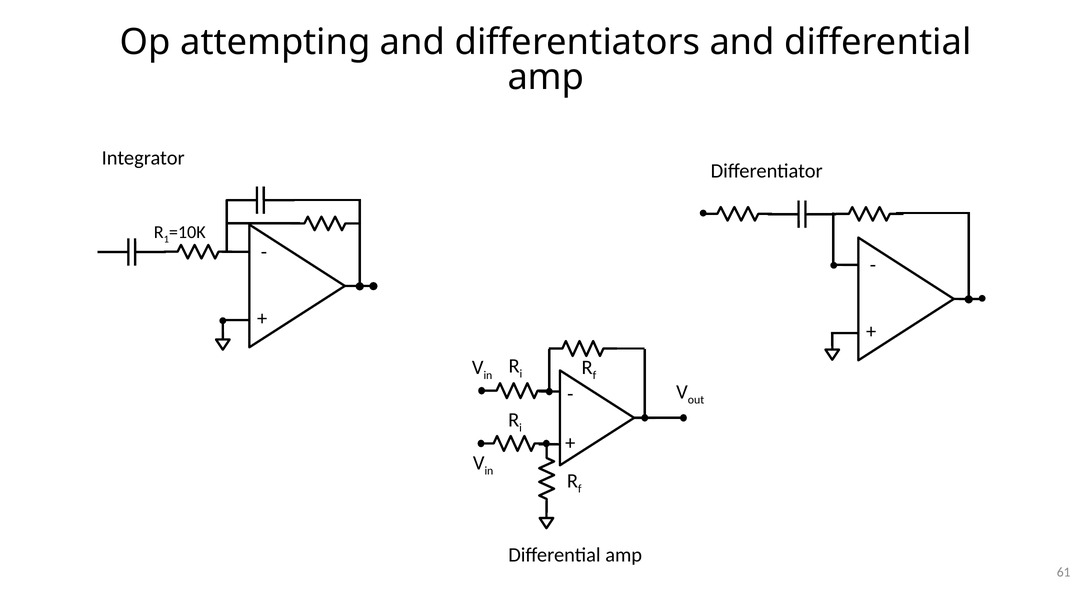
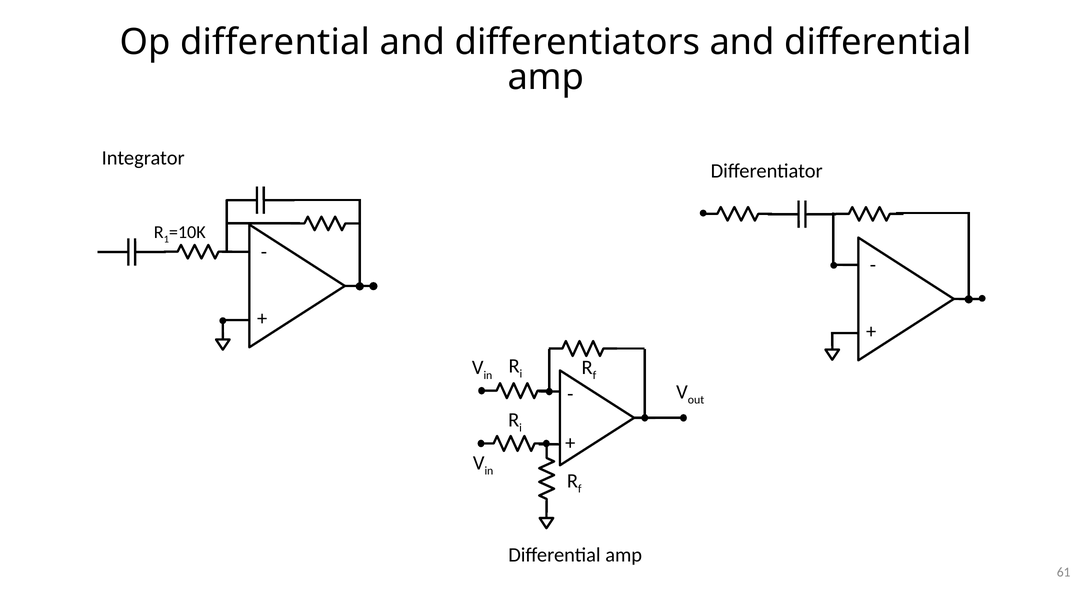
Op attempting: attempting -> differential
